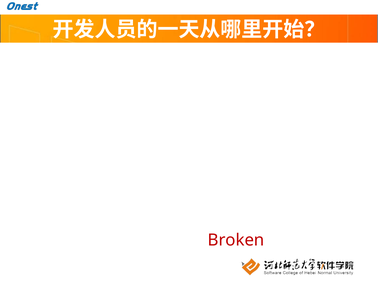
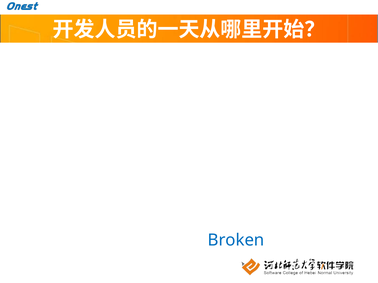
Broken colour: red -> blue
